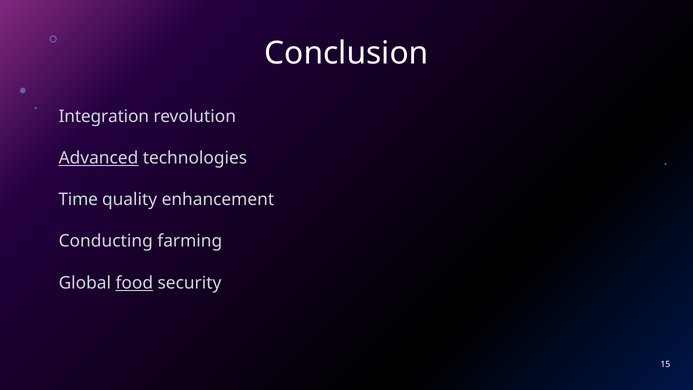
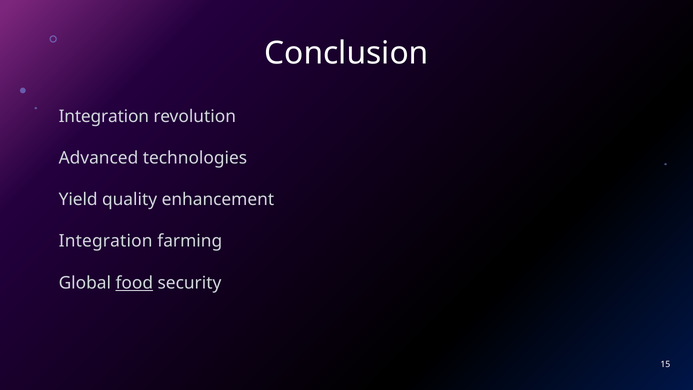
Advanced underline: present -> none
Time: Time -> Yield
Conducting at (106, 241): Conducting -> Integration
